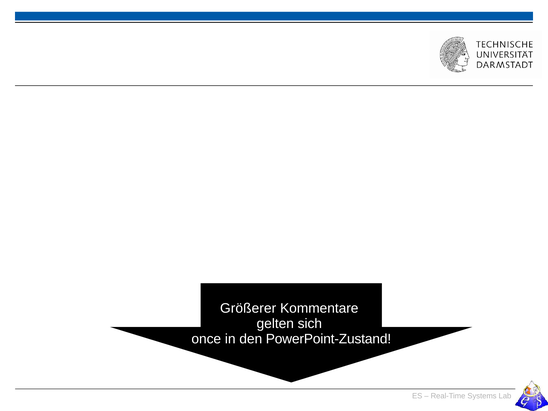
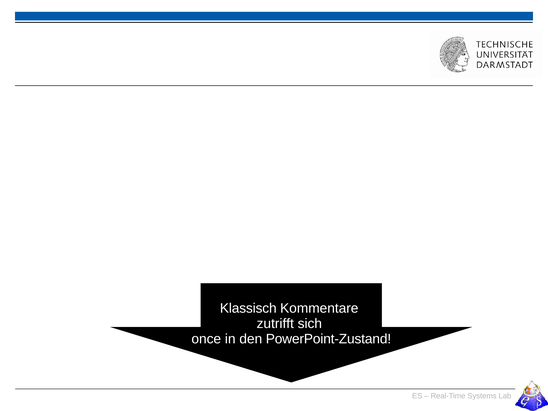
Größerer: Größerer -> Klassisch
gelten: gelten -> zutrifft
